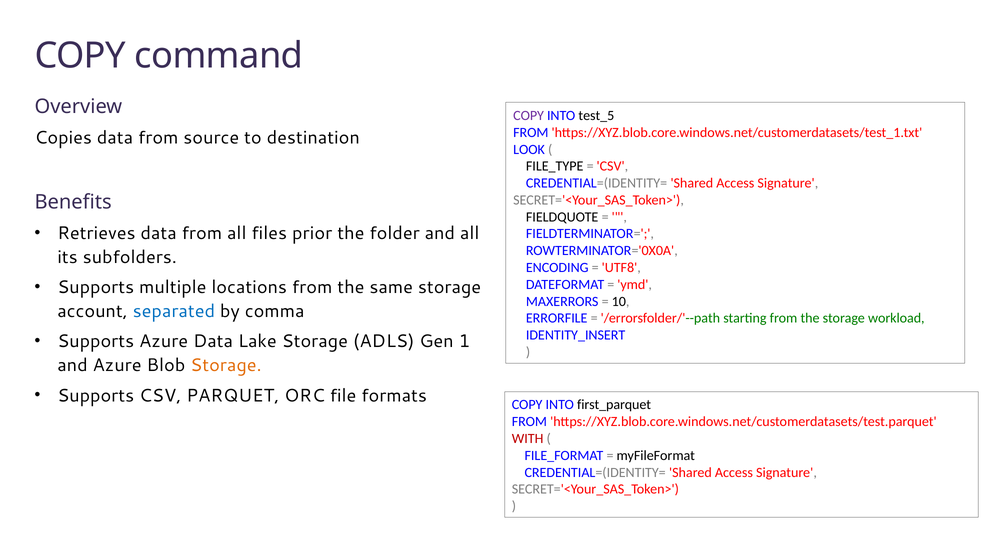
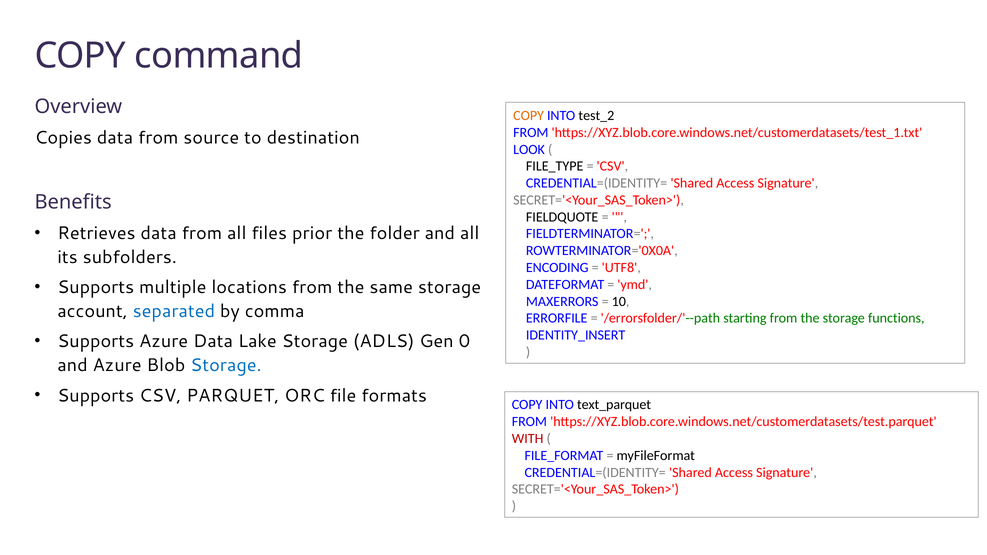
COPY at (529, 116) colour: purple -> orange
test_5: test_5 -> test_2
workload: workload -> functions
1: 1 -> 0
Storage at (226, 366) colour: orange -> blue
first_parquet: first_parquet -> text_parquet
